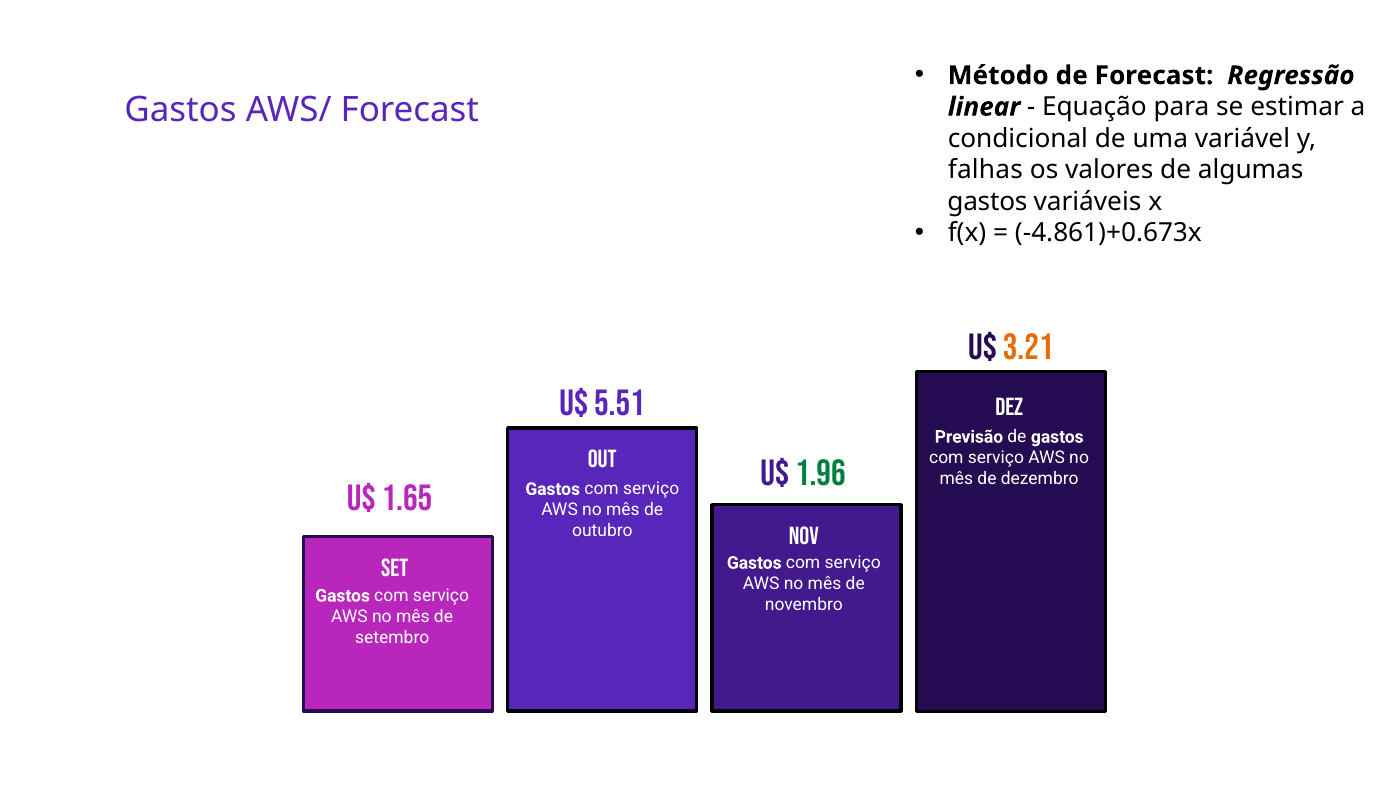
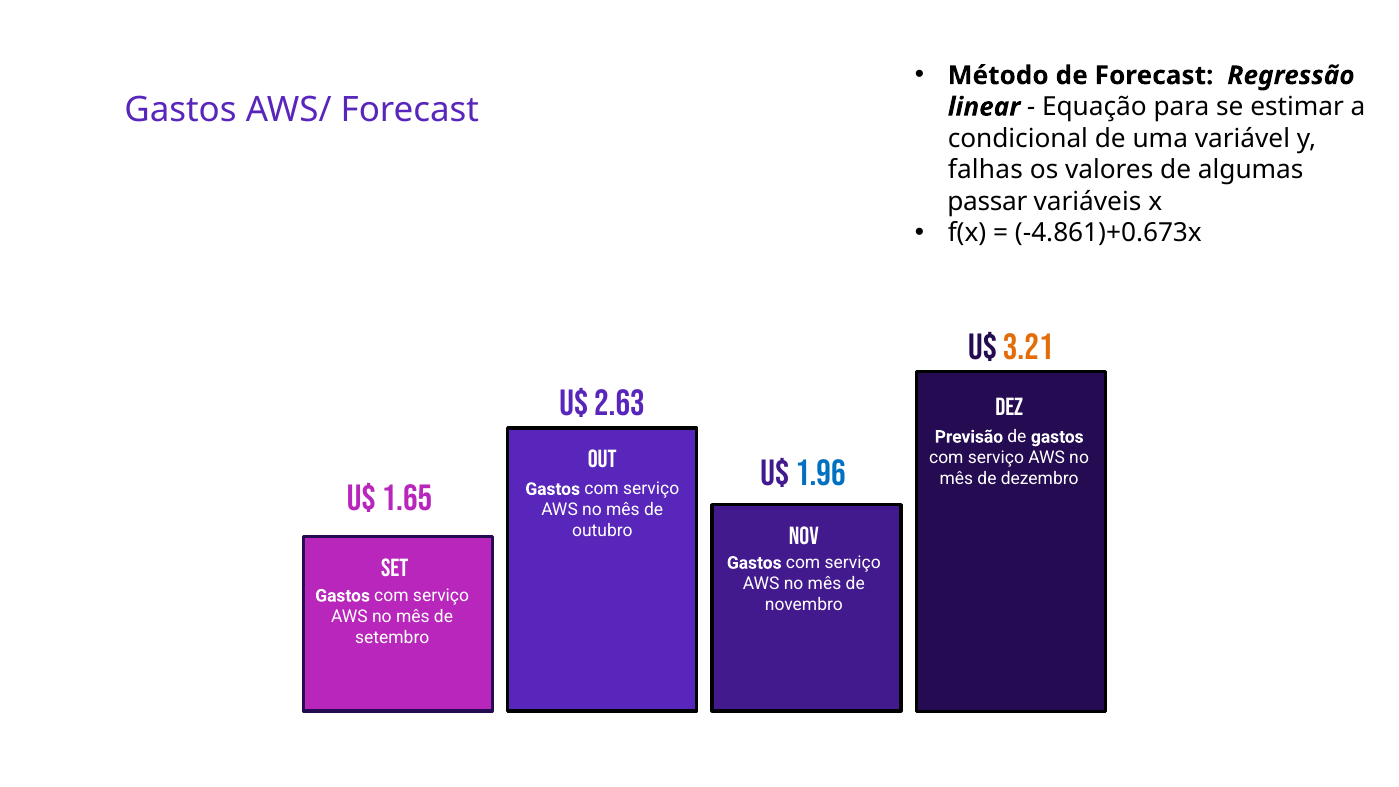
gastos at (987, 201): gastos -> passar
5.51: 5.51 -> 2.63
1.96 colour: green -> blue
